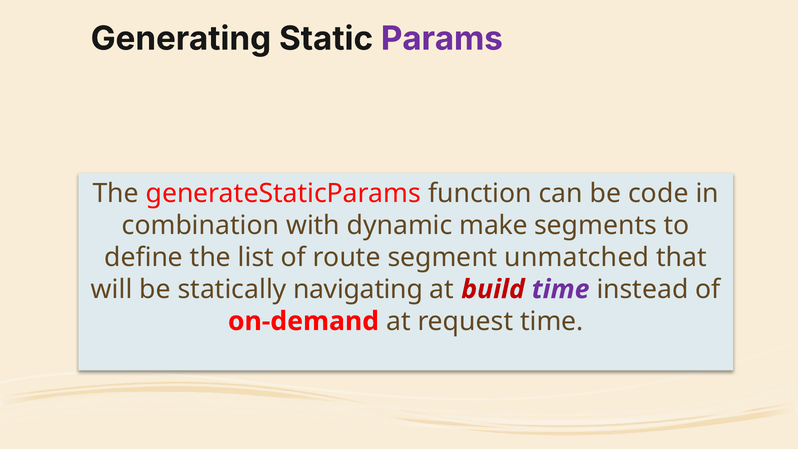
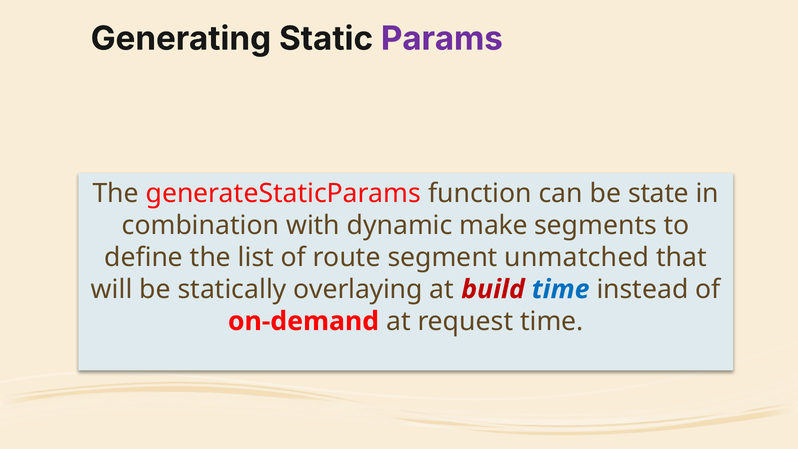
code: code -> state
navigating: navigating -> overlaying
time at (561, 289) colour: purple -> blue
